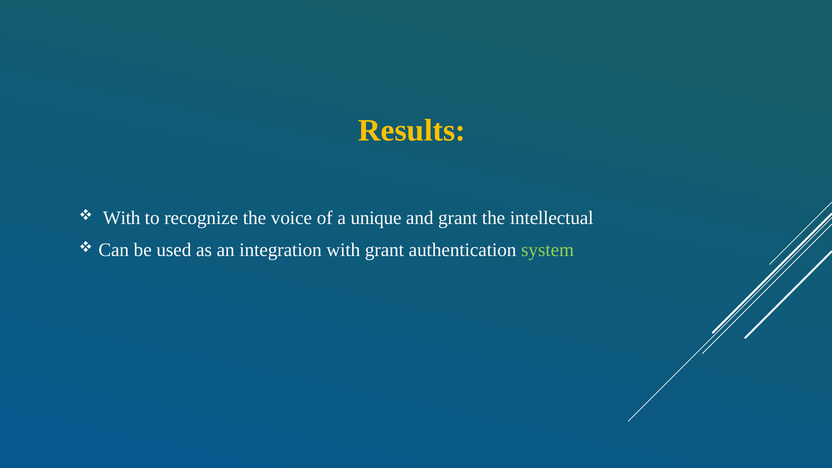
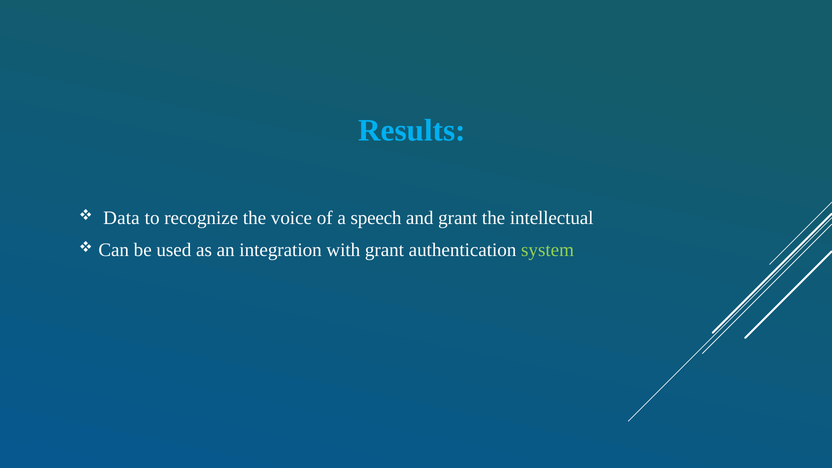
Results colour: yellow -> light blue
With at (122, 218): With -> Data
unique: unique -> speech
